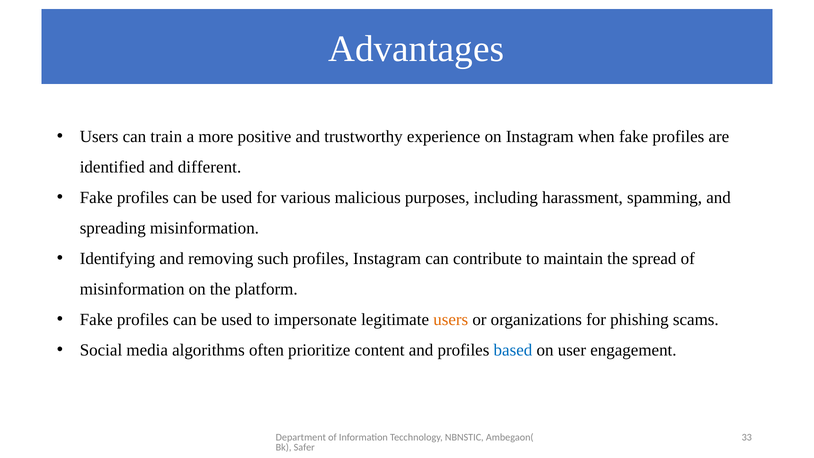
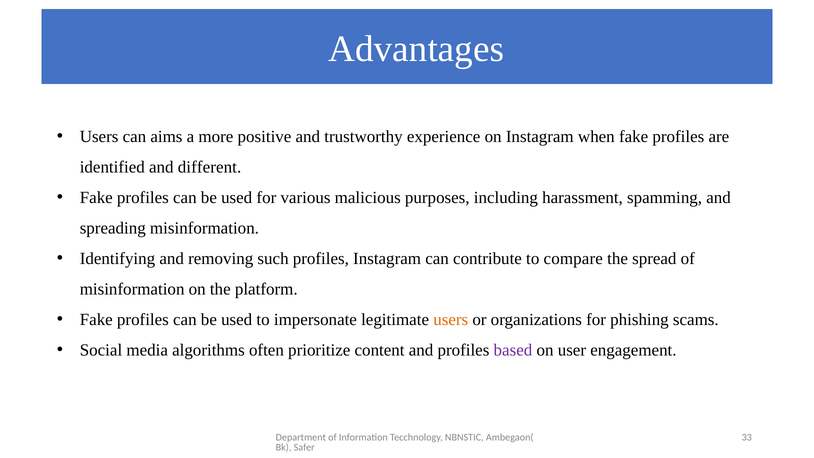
train: train -> aims
maintain: maintain -> compare
based colour: blue -> purple
